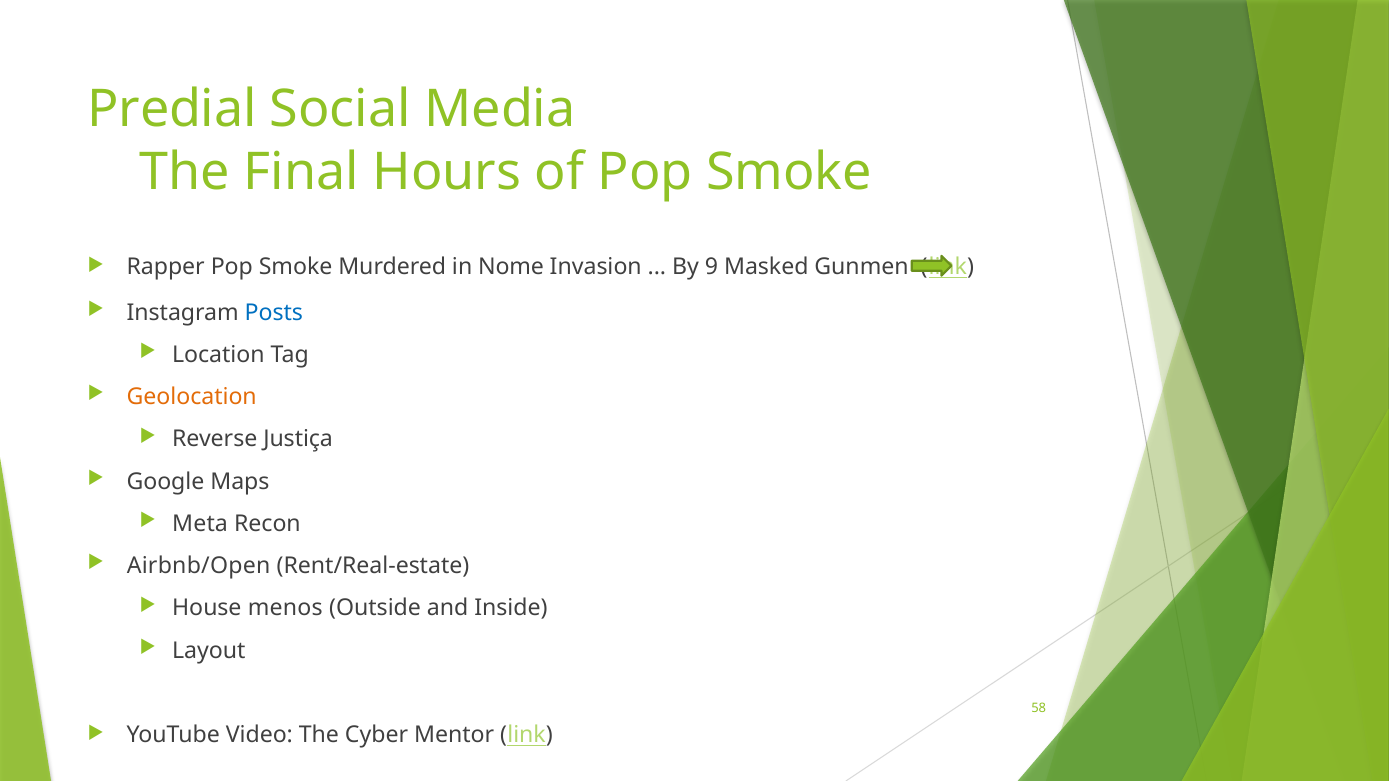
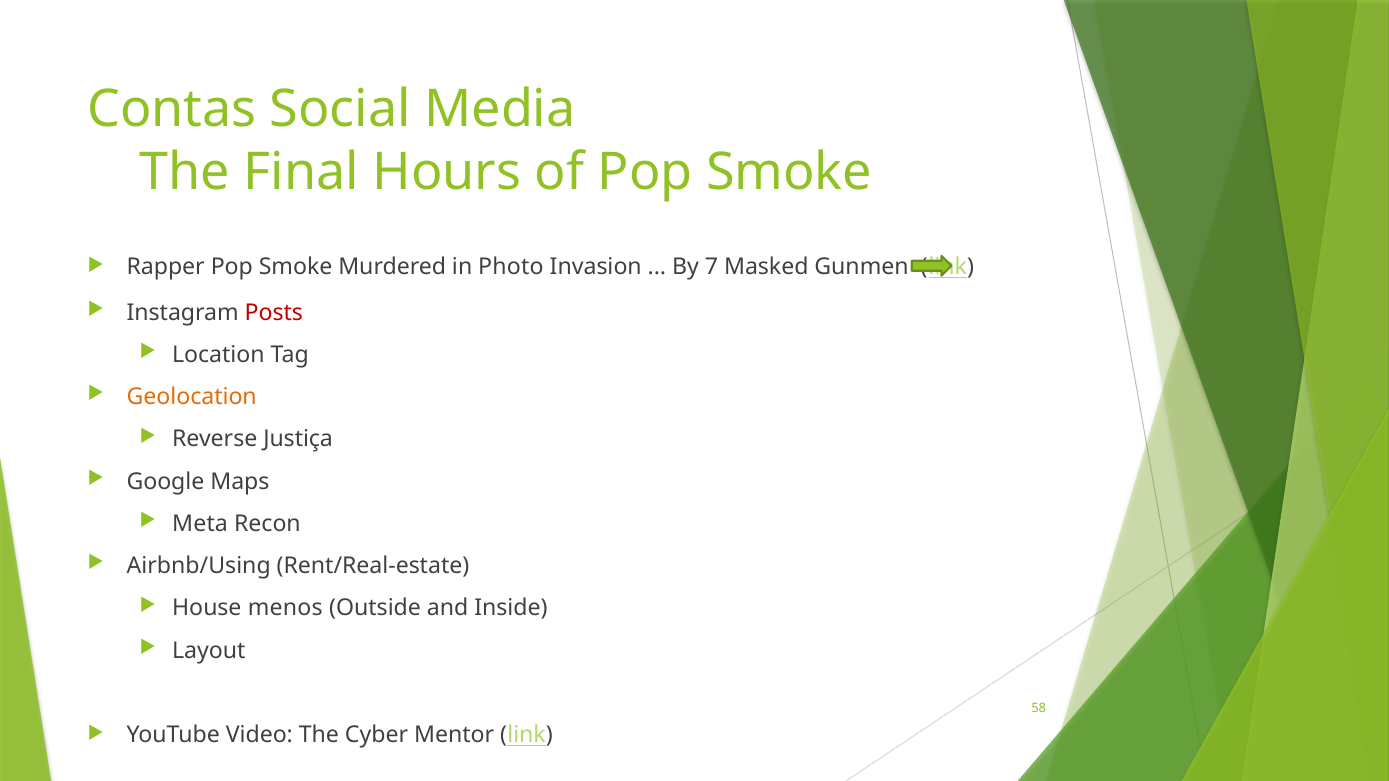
Predial: Predial -> Contas
Nome: Nome -> Photo
9: 9 -> 7
Posts colour: blue -> red
Airbnb/Open: Airbnb/Open -> Airbnb/Using
